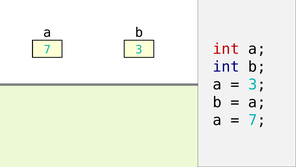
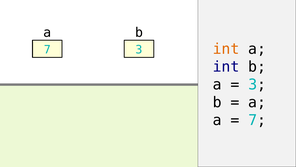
int at (226, 49) colour: red -> orange
